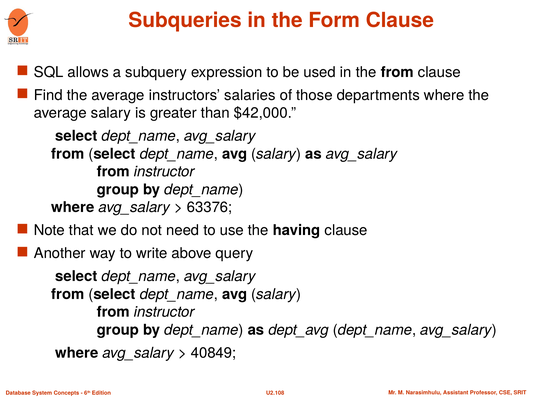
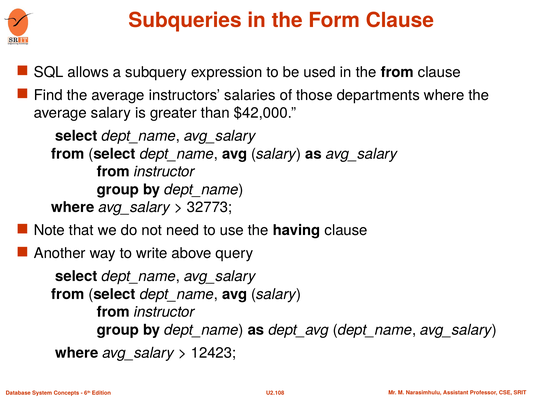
63376: 63376 -> 32773
40849: 40849 -> 12423
